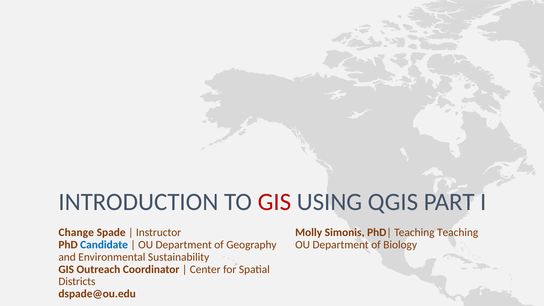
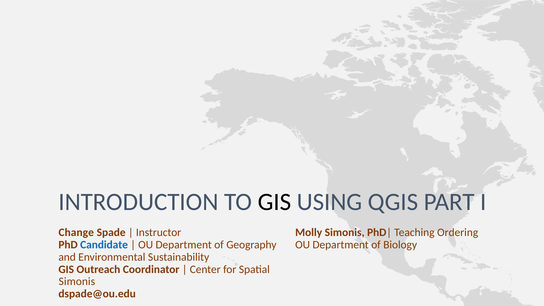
GIS at (274, 202) colour: red -> black
Teaching Teaching: Teaching -> Ordering
Districts at (77, 282): Districts -> Simonis
